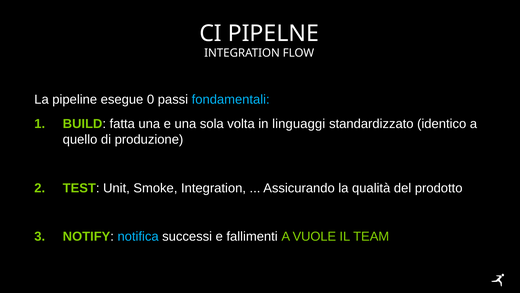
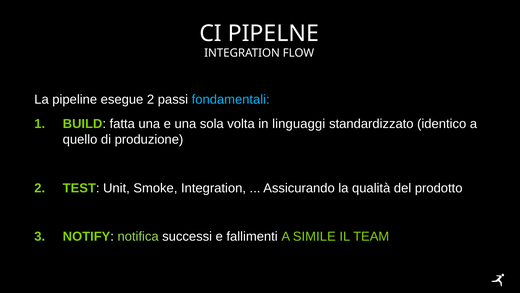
esegue 0: 0 -> 2
notifica colour: light blue -> light green
VUOLE: VUOLE -> SIMILE
